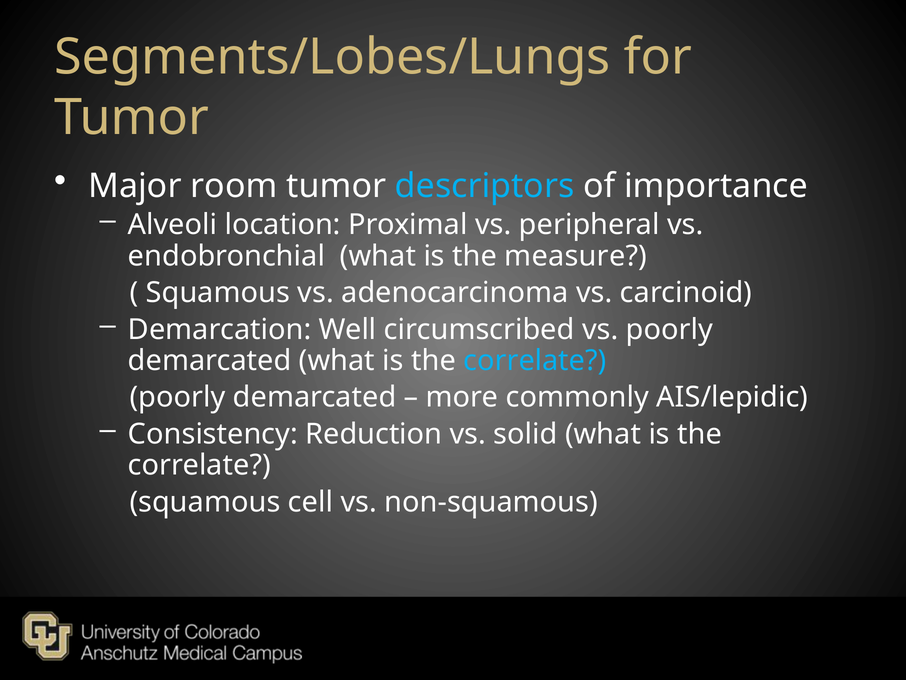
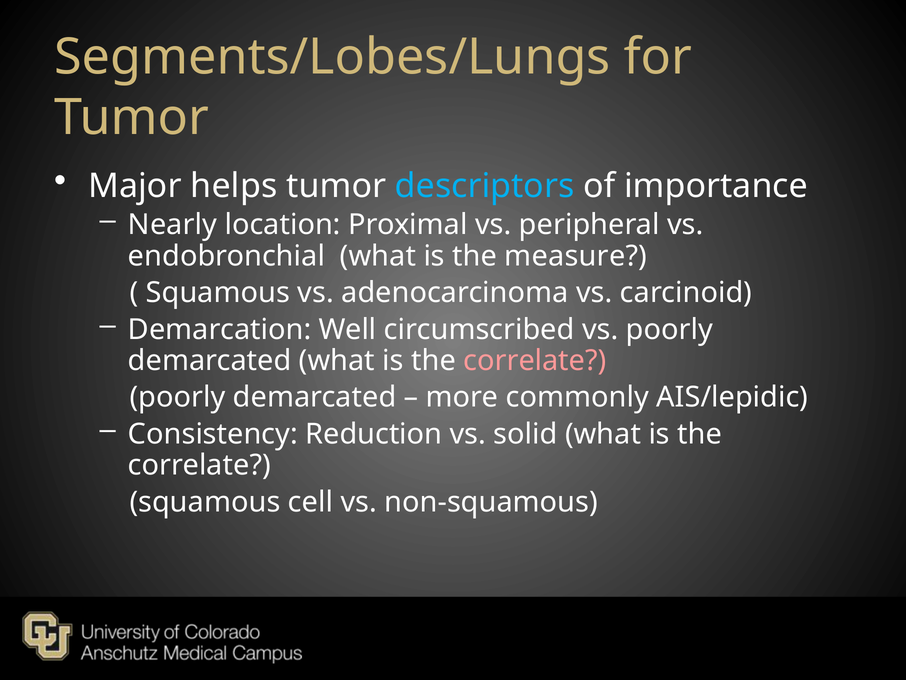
room: room -> helps
Alveoli: Alveoli -> Nearly
correlate at (535, 360) colour: light blue -> pink
